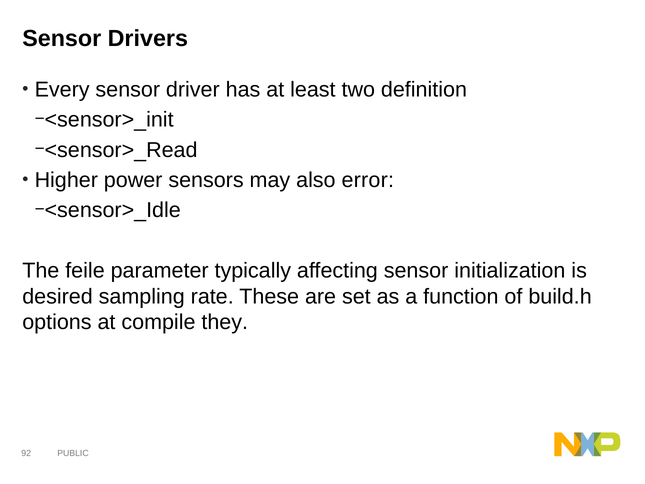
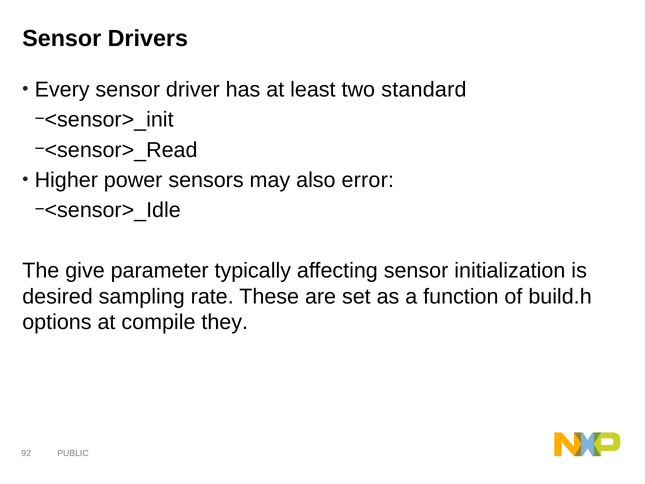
definition: definition -> standard
feile: feile -> give
